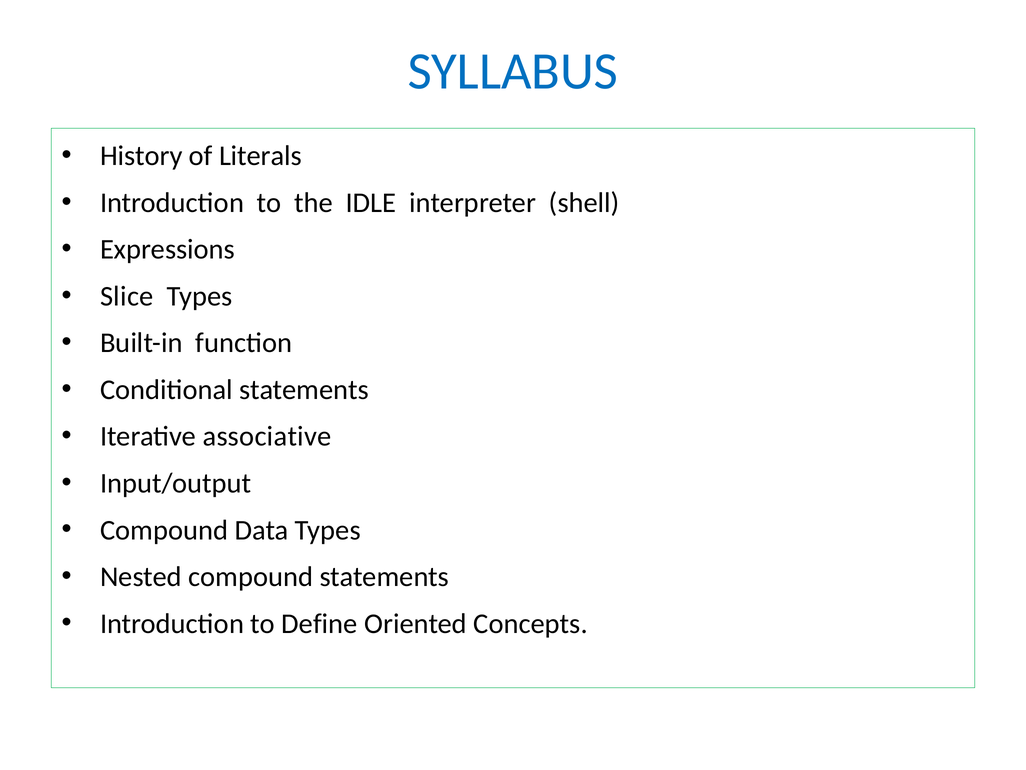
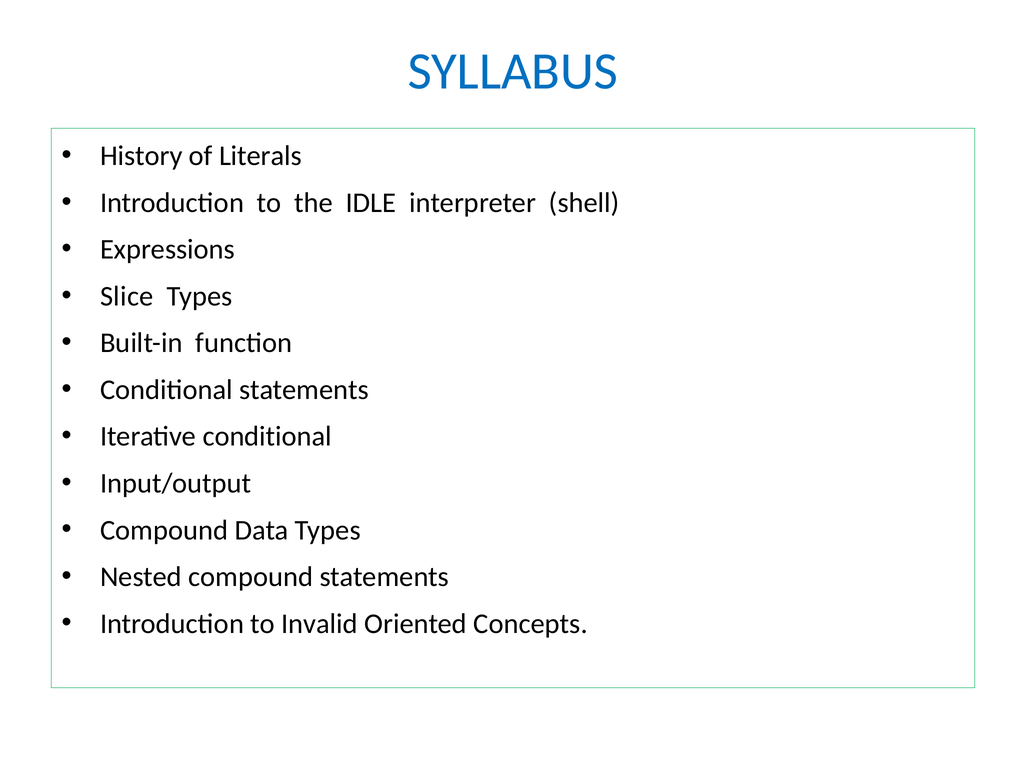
Iterative associative: associative -> conditional
Define: Define -> Invalid
